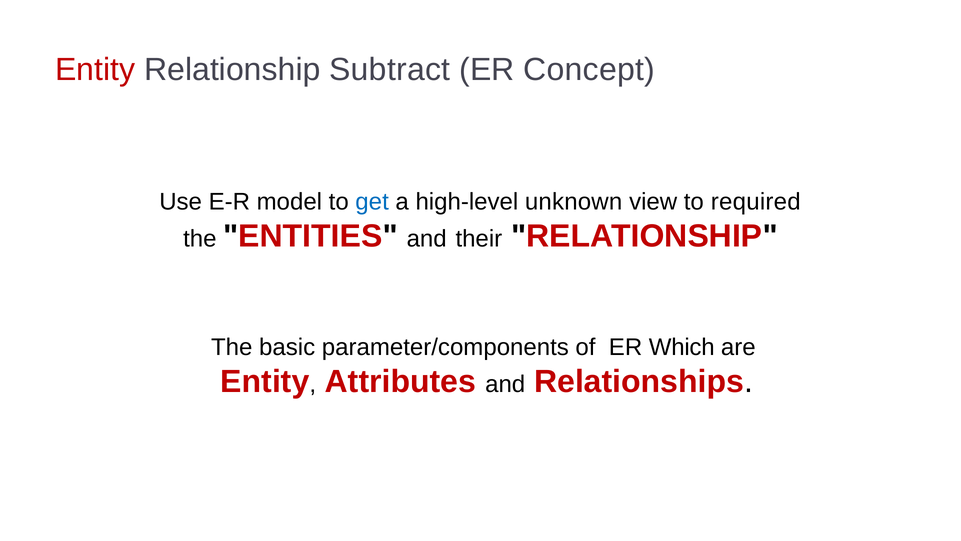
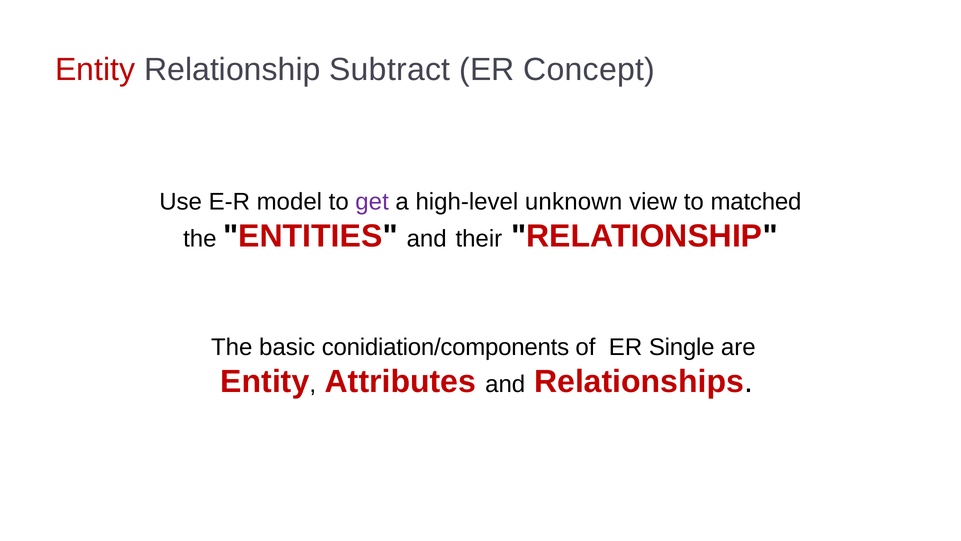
get colour: blue -> purple
required: required -> matched
parameter/components: parameter/components -> conidiation/components
Which: Which -> Single
